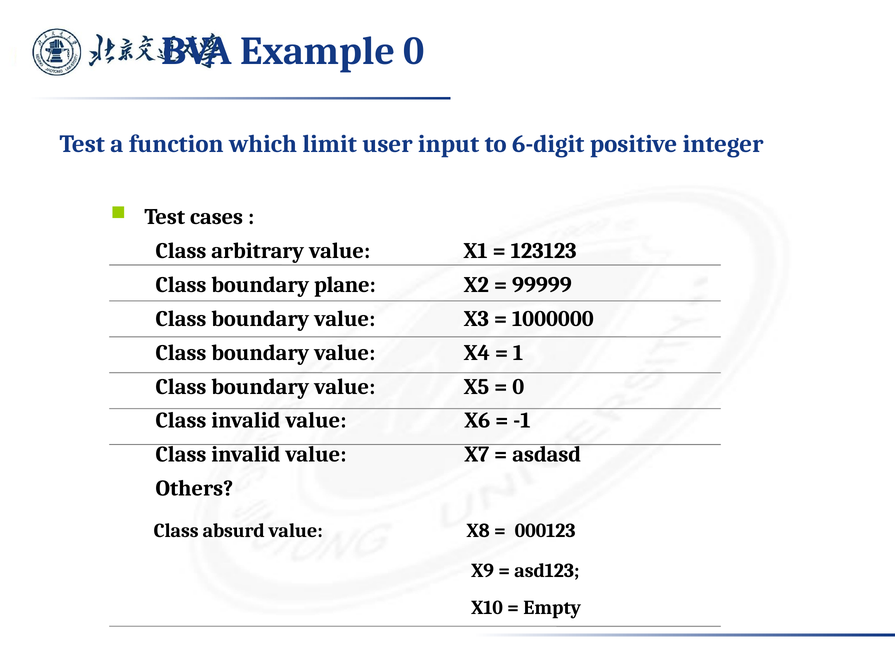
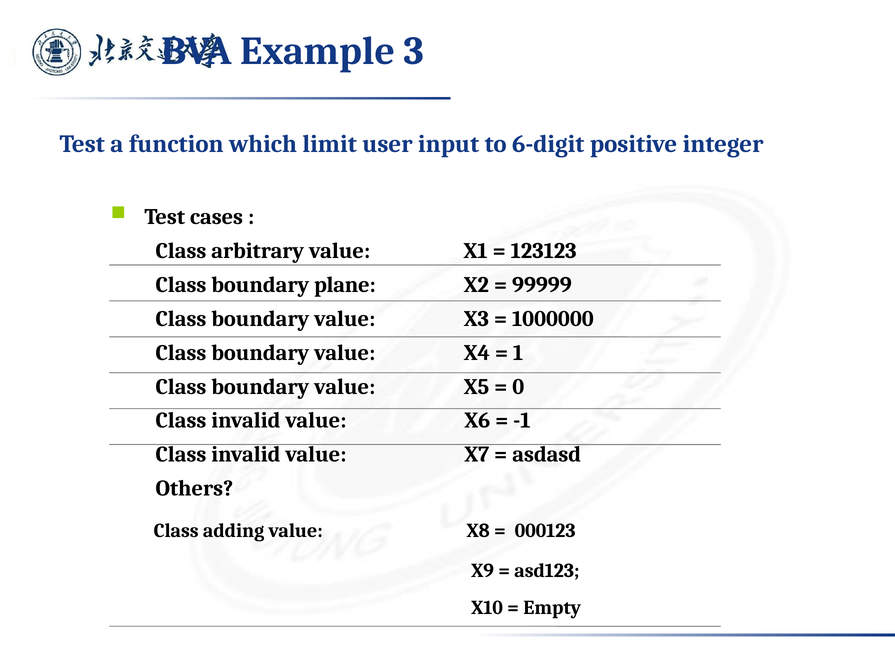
Example 0: 0 -> 3
absurd: absurd -> adding
